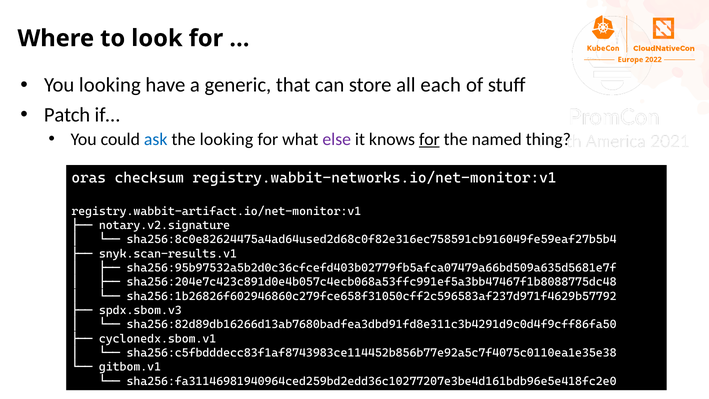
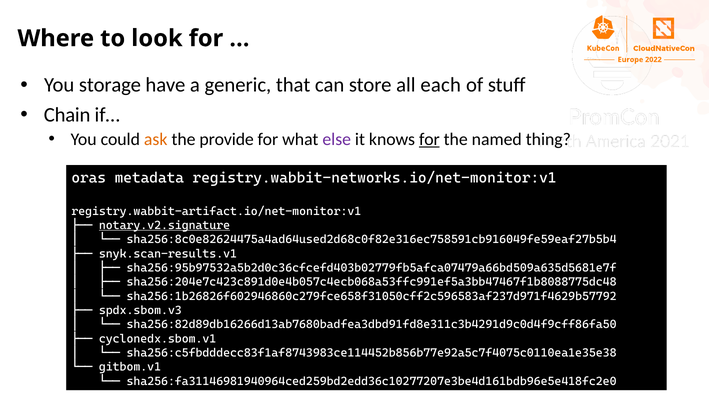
You looking: looking -> storage
Patch: Patch -> Chain
ask colour: blue -> orange
the looking: looking -> provide
checksum: checksum -> metadata
notary.v2.signature underline: none -> present
